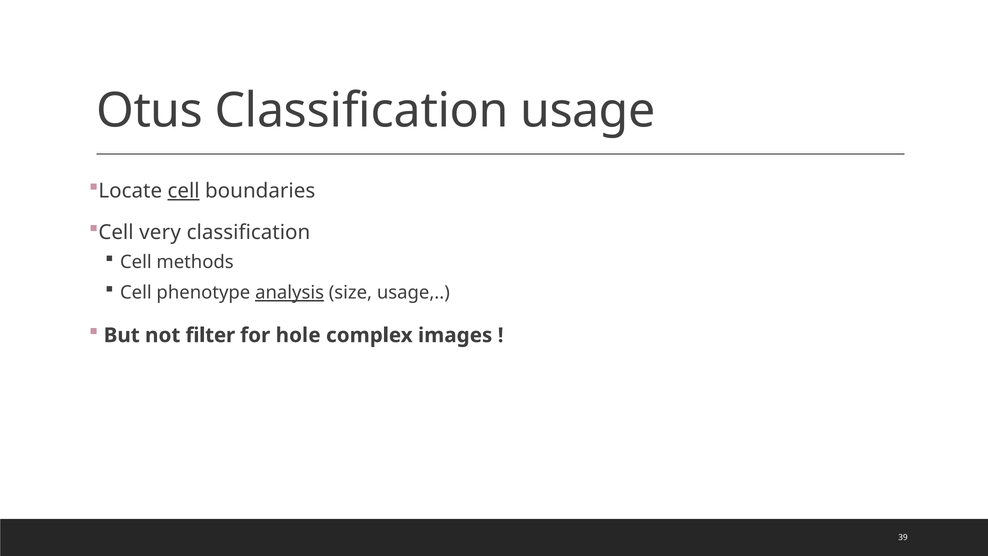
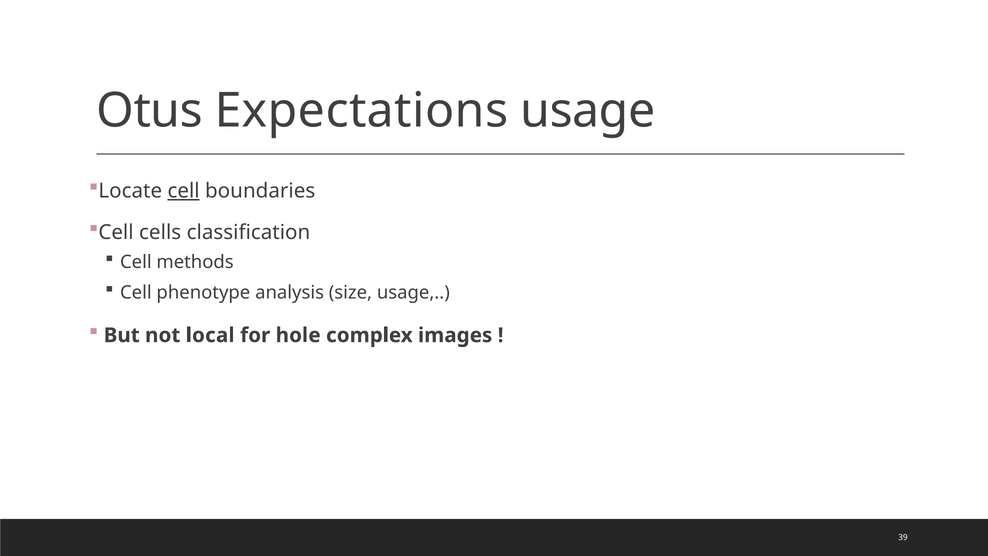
Otus Classification: Classification -> Expectations
very: very -> cells
analysis underline: present -> none
filter: filter -> local
